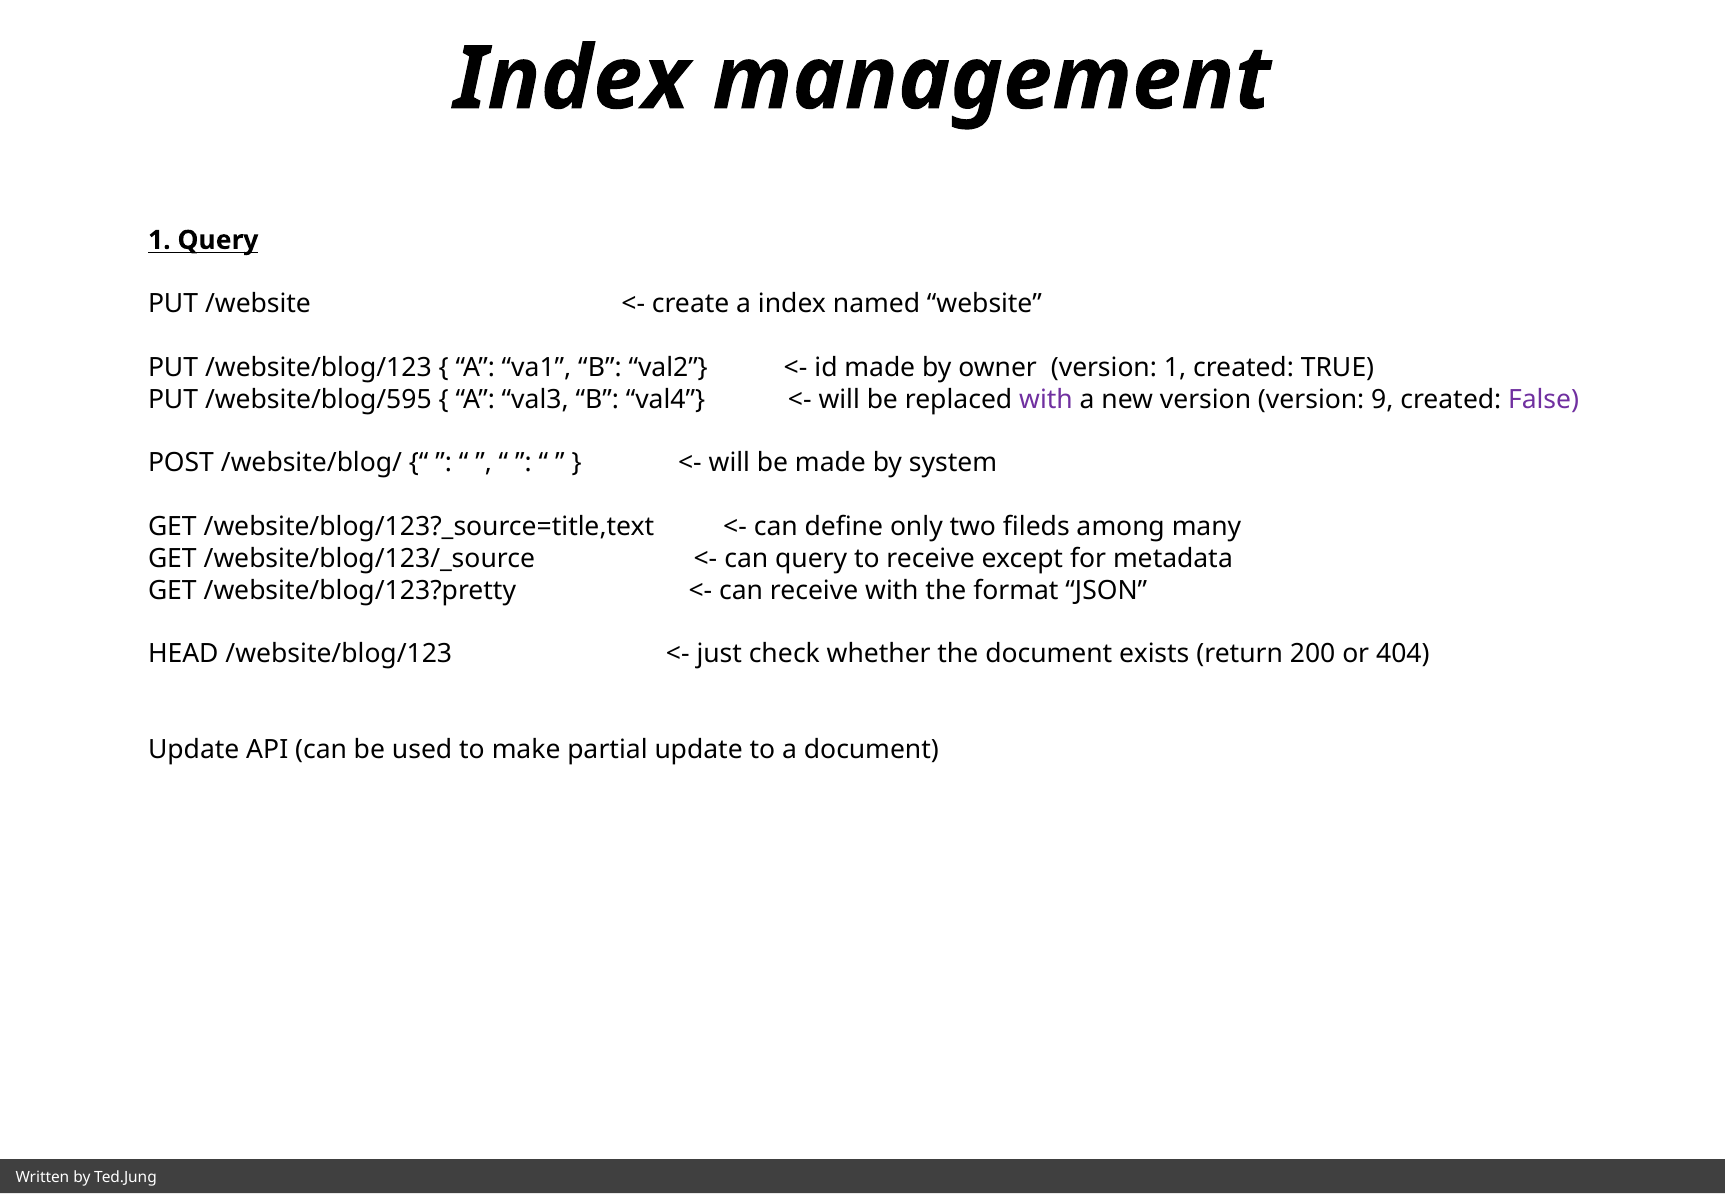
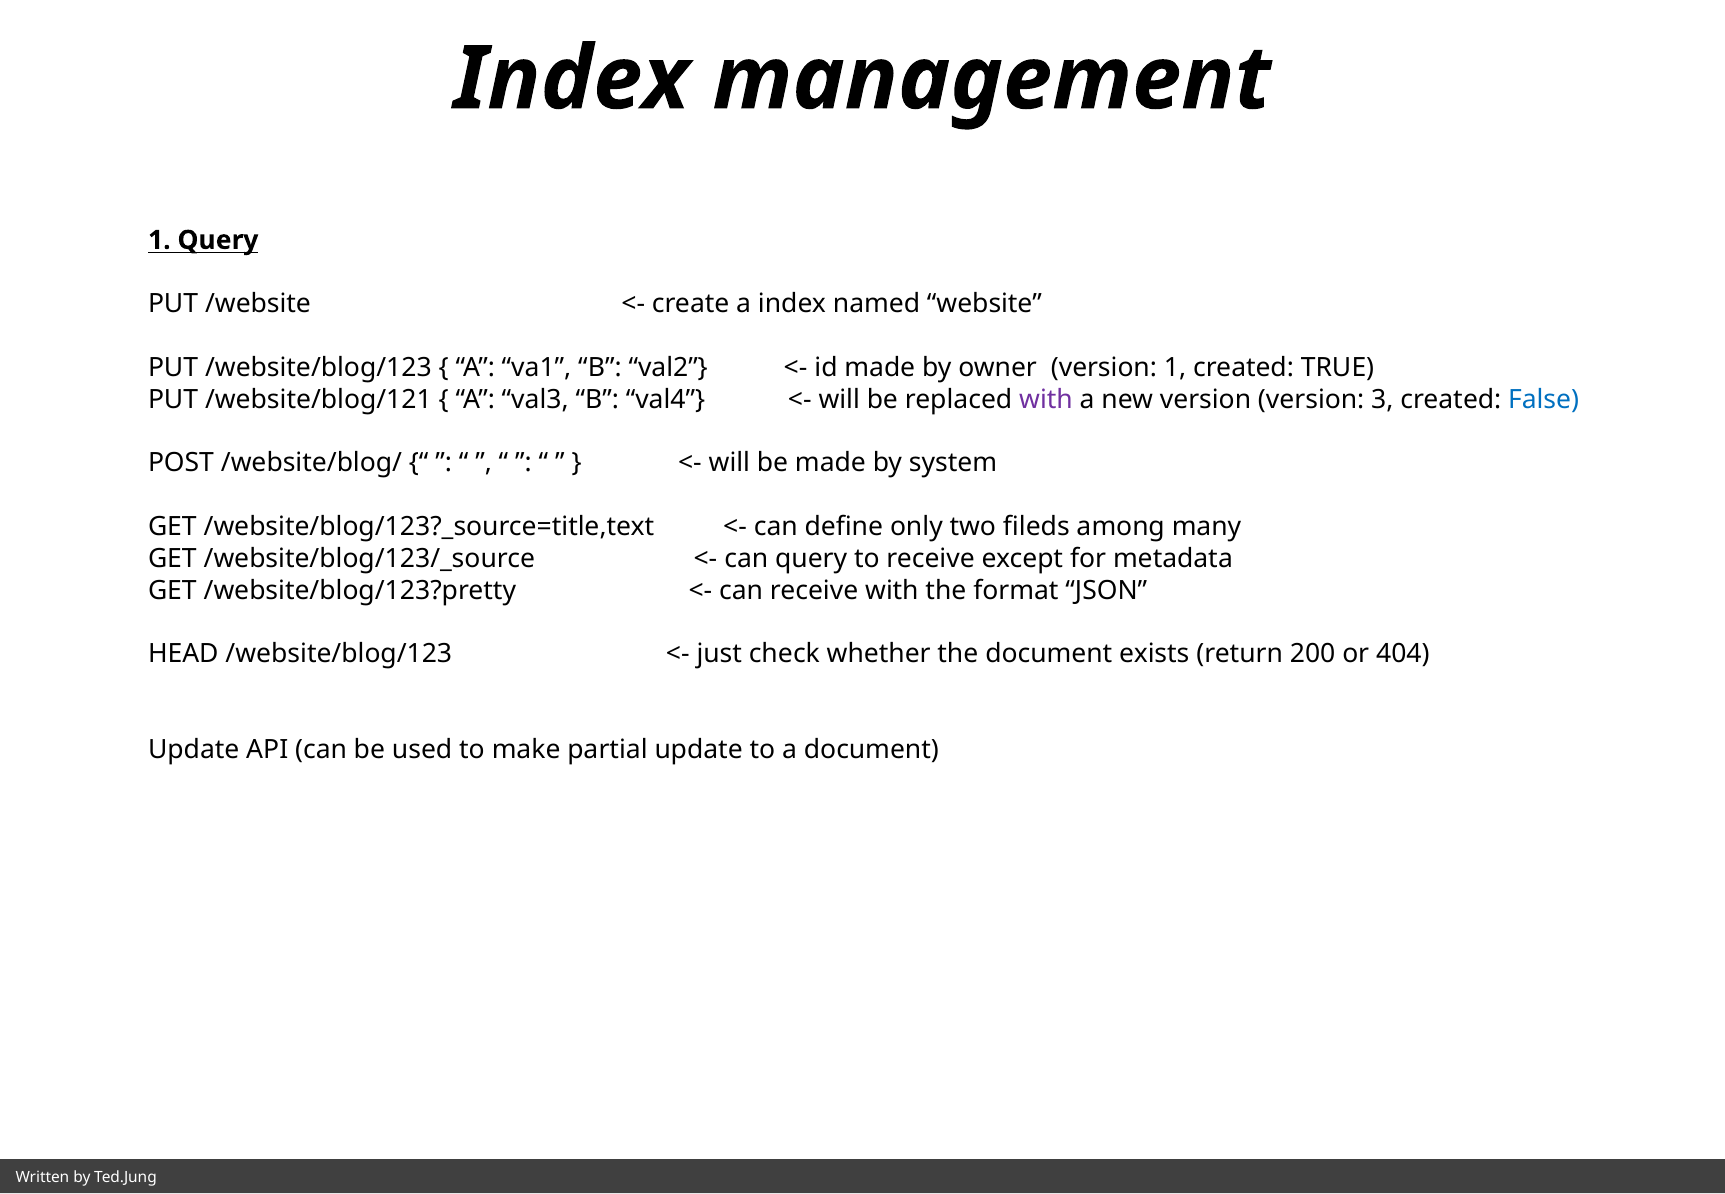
/website/blog/595: /website/blog/595 -> /website/blog/121
9: 9 -> 3
False colour: purple -> blue
